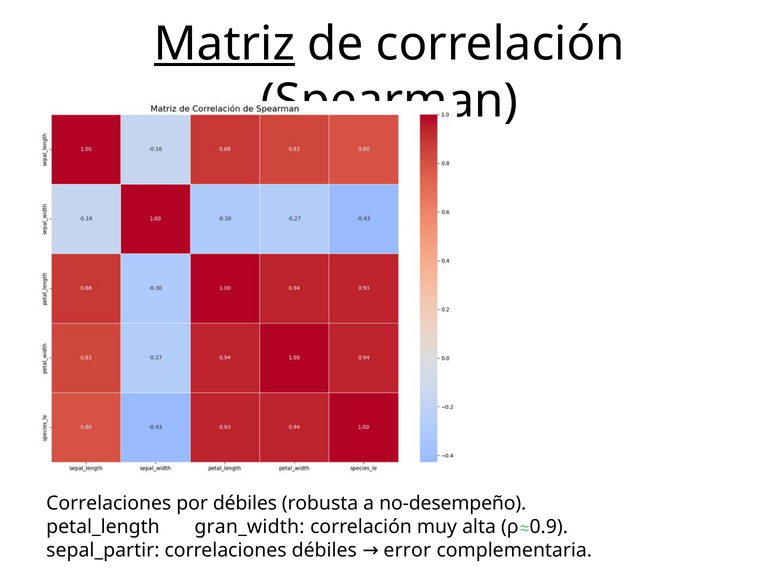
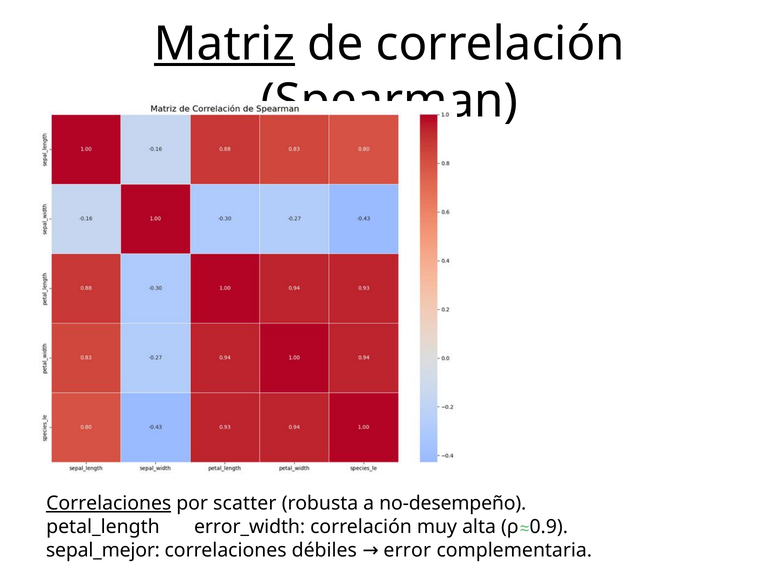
Correlaciones at (109, 504) underline: none -> present
por débiles: débiles -> scatter
gran_width: gran_width -> error_width
sepal_partir: sepal_partir -> sepal_mejor
